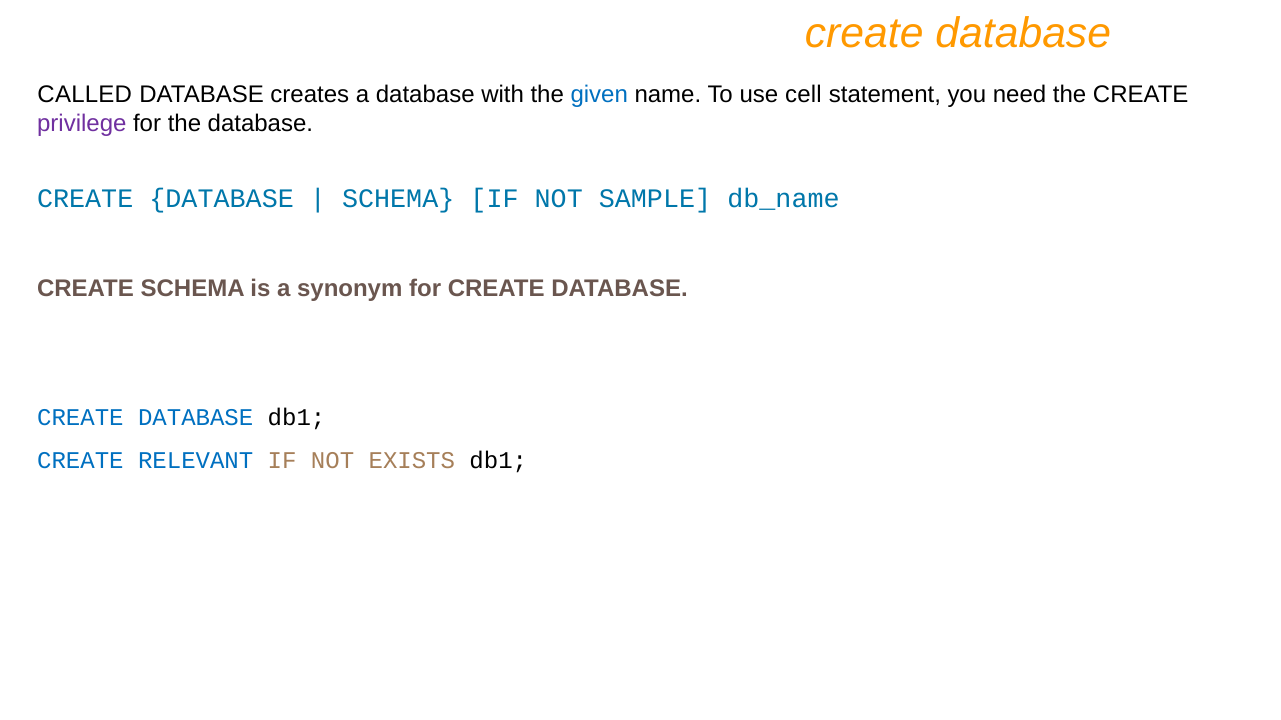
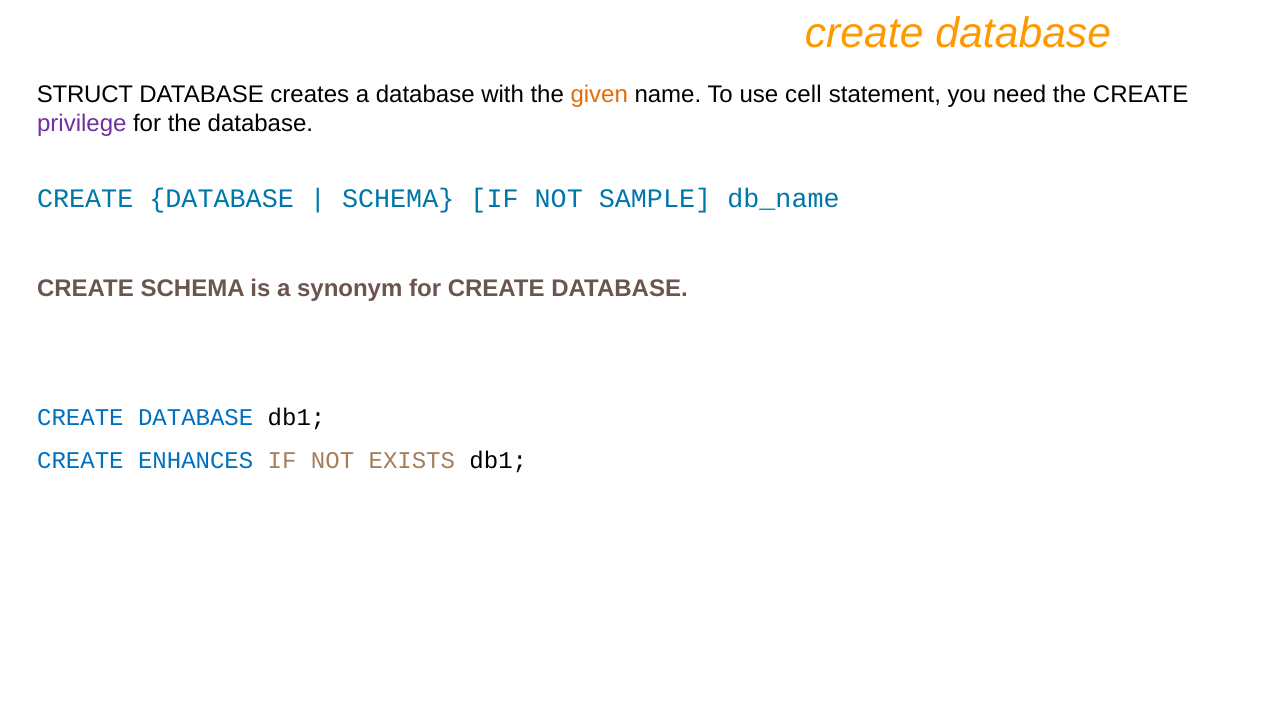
CALLED: CALLED -> STRUCT
given colour: blue -> orange
RELEVANT: RELEVANT -> ENHANCES
